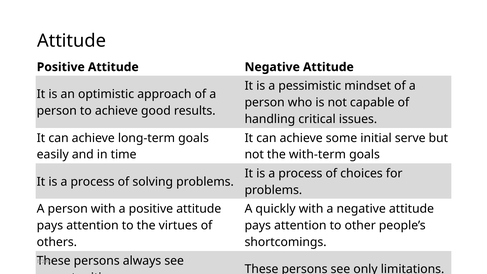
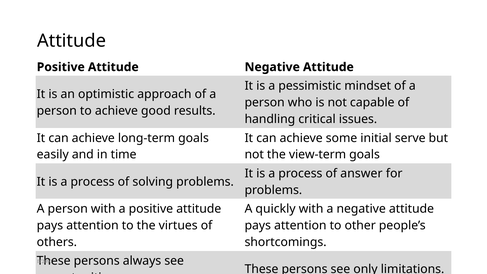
with-term: with-term -> view-term
choices: choices -> answer
